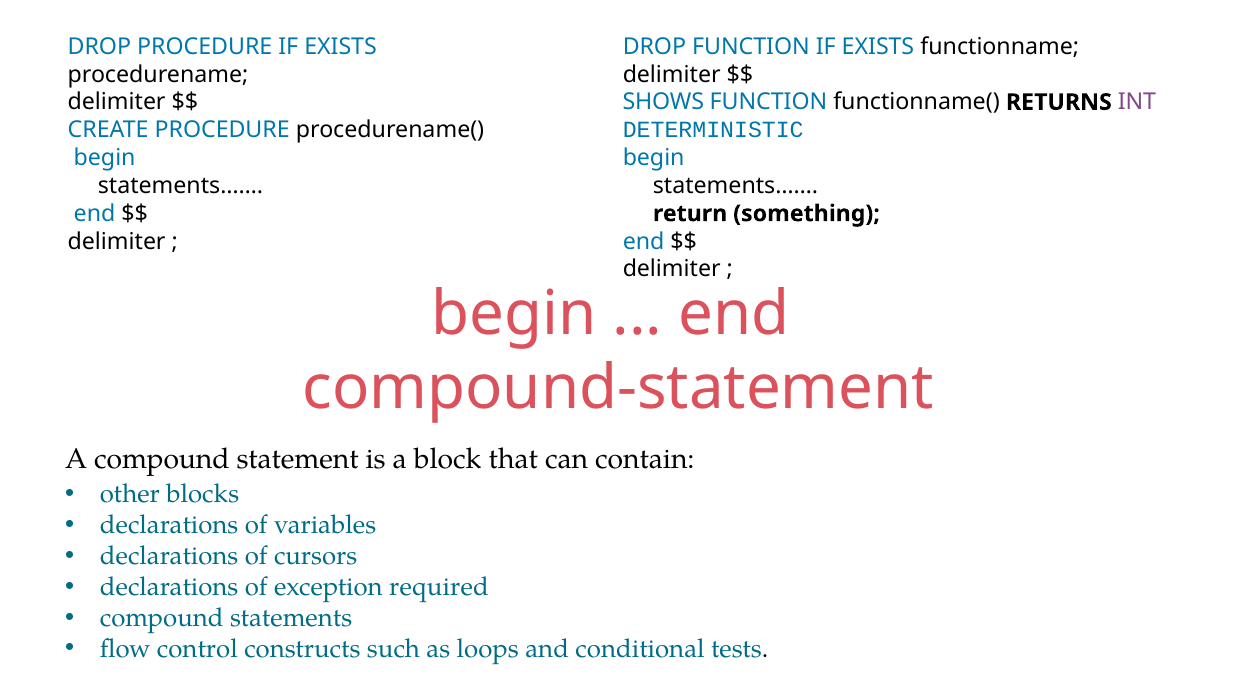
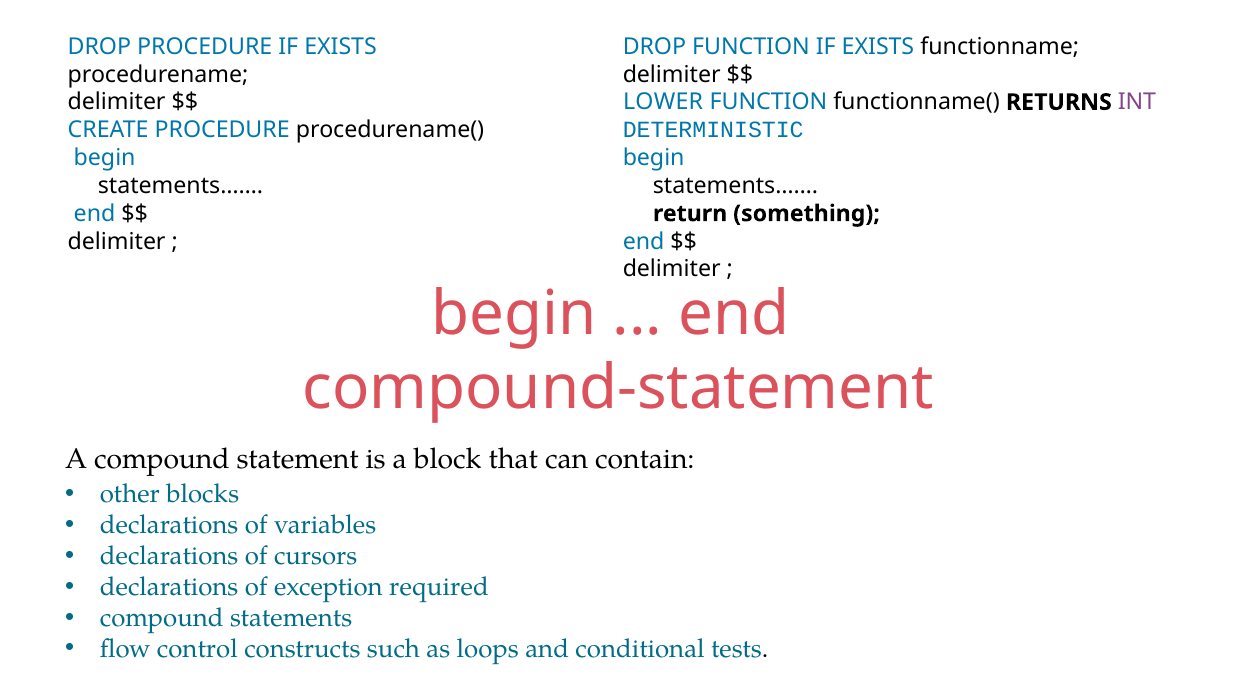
SHOWS: SHOWS -> LOWER
